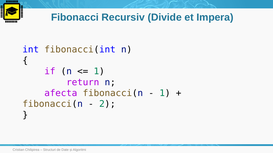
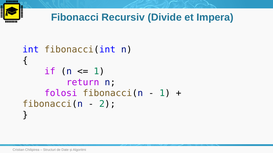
afecta: afecta -> folosi
